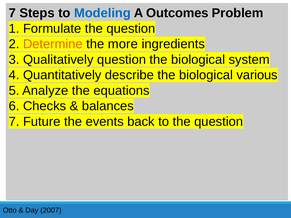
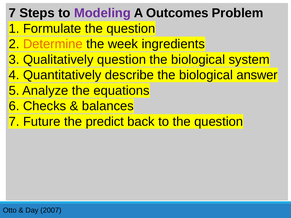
Modeling colour: blue -> purple
more: more -> week
various: various -> answer
events: events -> predict
